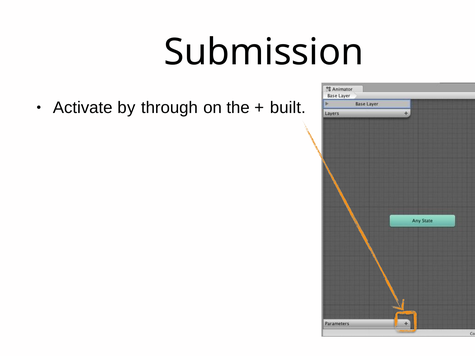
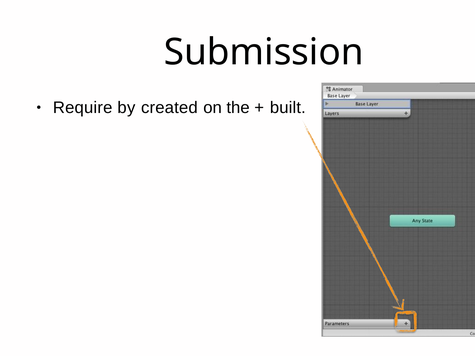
Activate: Activate -> Require
through: through -> created
